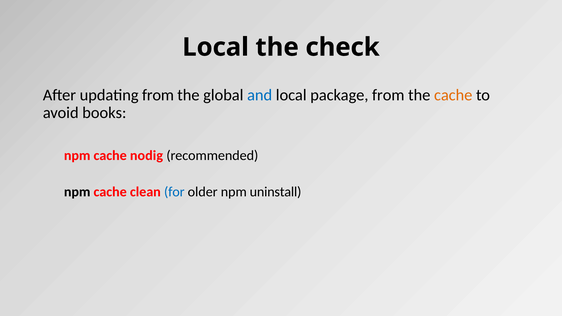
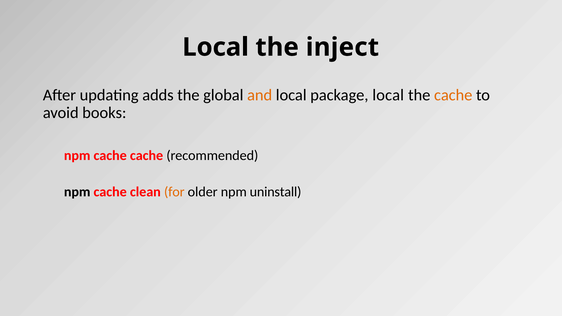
check: check -> inject
updating from: from -> adds
and colour: blue -> orange
package from: from -> local
cache nodig: nodig -> cache
for colour: blue -> orange
